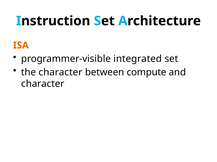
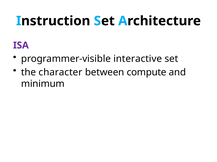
ISA colour: orange -> purple
integrated: integrated -> interactive
character at (43, 84): character -> minimum
